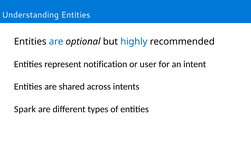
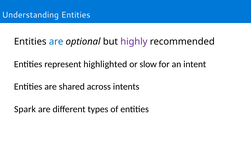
highly colour: blue -> purple
notification: notification -> highlighted
user: user -> slow
